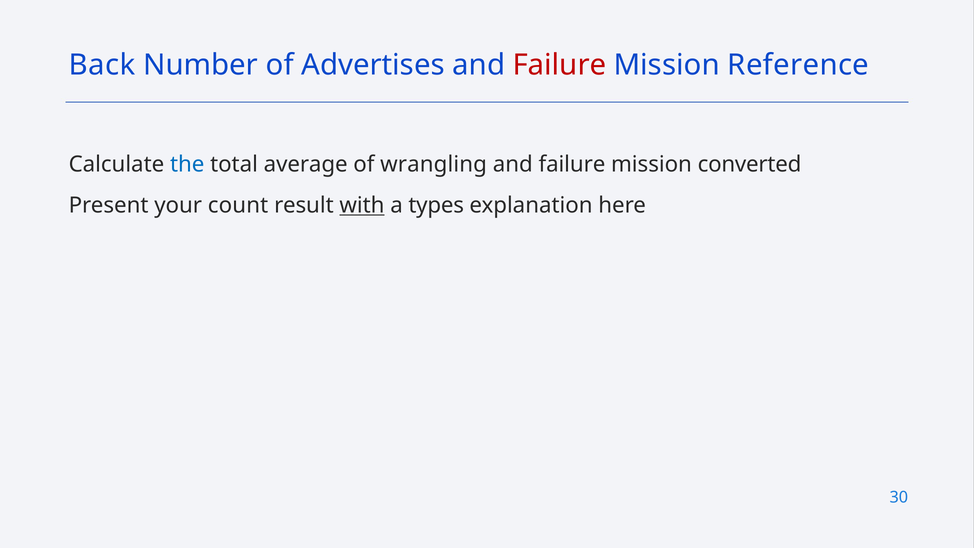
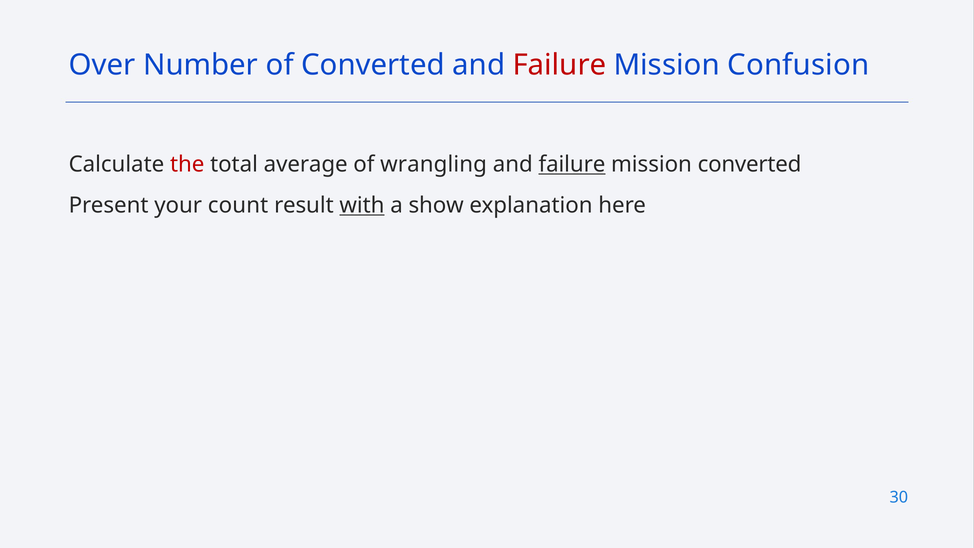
Back: Back -> Over
of Advertises: Advertises -> Converted
Reference: Reference -> Confusion
the colour: blue -> red
failure at (572, 164) underline: none -> present
types: types -> show
